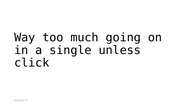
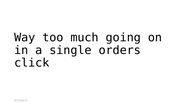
unless: unless -> orders
